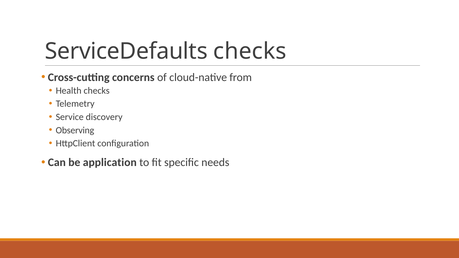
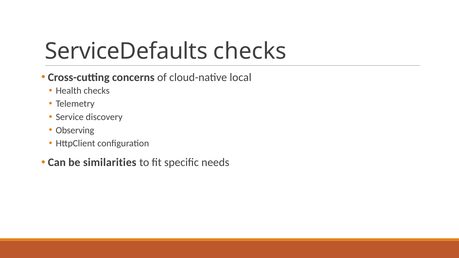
from: from -> local
application: application -> similarities
